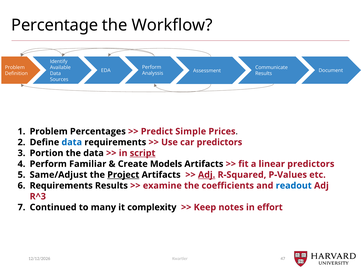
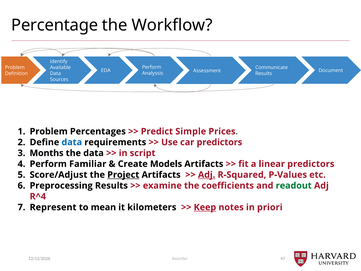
Portion: Portion -> Months
script underline: present -> none
Same/Adjust: Same/Adjust -> Score/Adjust
Requirements at (61, 185): Requirements -> Preprocessing
readout colour: blue -> green
R^3: R^3 -> R^4
Continued: Continued -> Represent
many: many -> mean
complexity: complexity -> kilometers
Keep underline: none -> present
effort: effort -> priori
